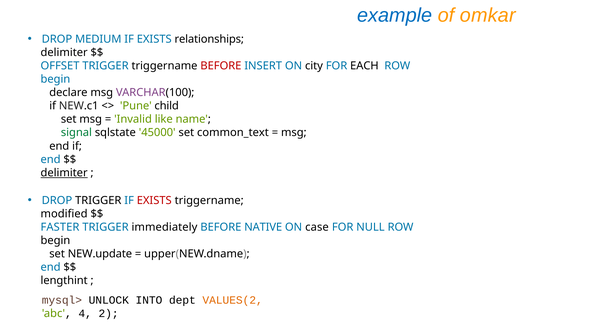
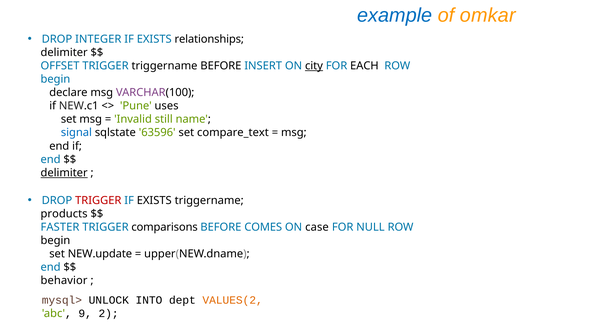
MEDIUM: MEDIUM -> INTEGER
BEFORE at (221, 66) colour: red -> black
city underline: none -> present
child: child -> uses
like: like -> still
signal colour: green -> blue
45000: 45000 -> 63596
common_text: common_text -> compare_text
TRIGGER at (98, 201) colour: black -> red
EXISTS at (154, 201) colour: red -> black
modified: modified -> products
immediately: immediately -> comparisons
NATIVE: NATIVE -> COMES
lengthint: lengthint -> behavior
4: 4 -> 9
